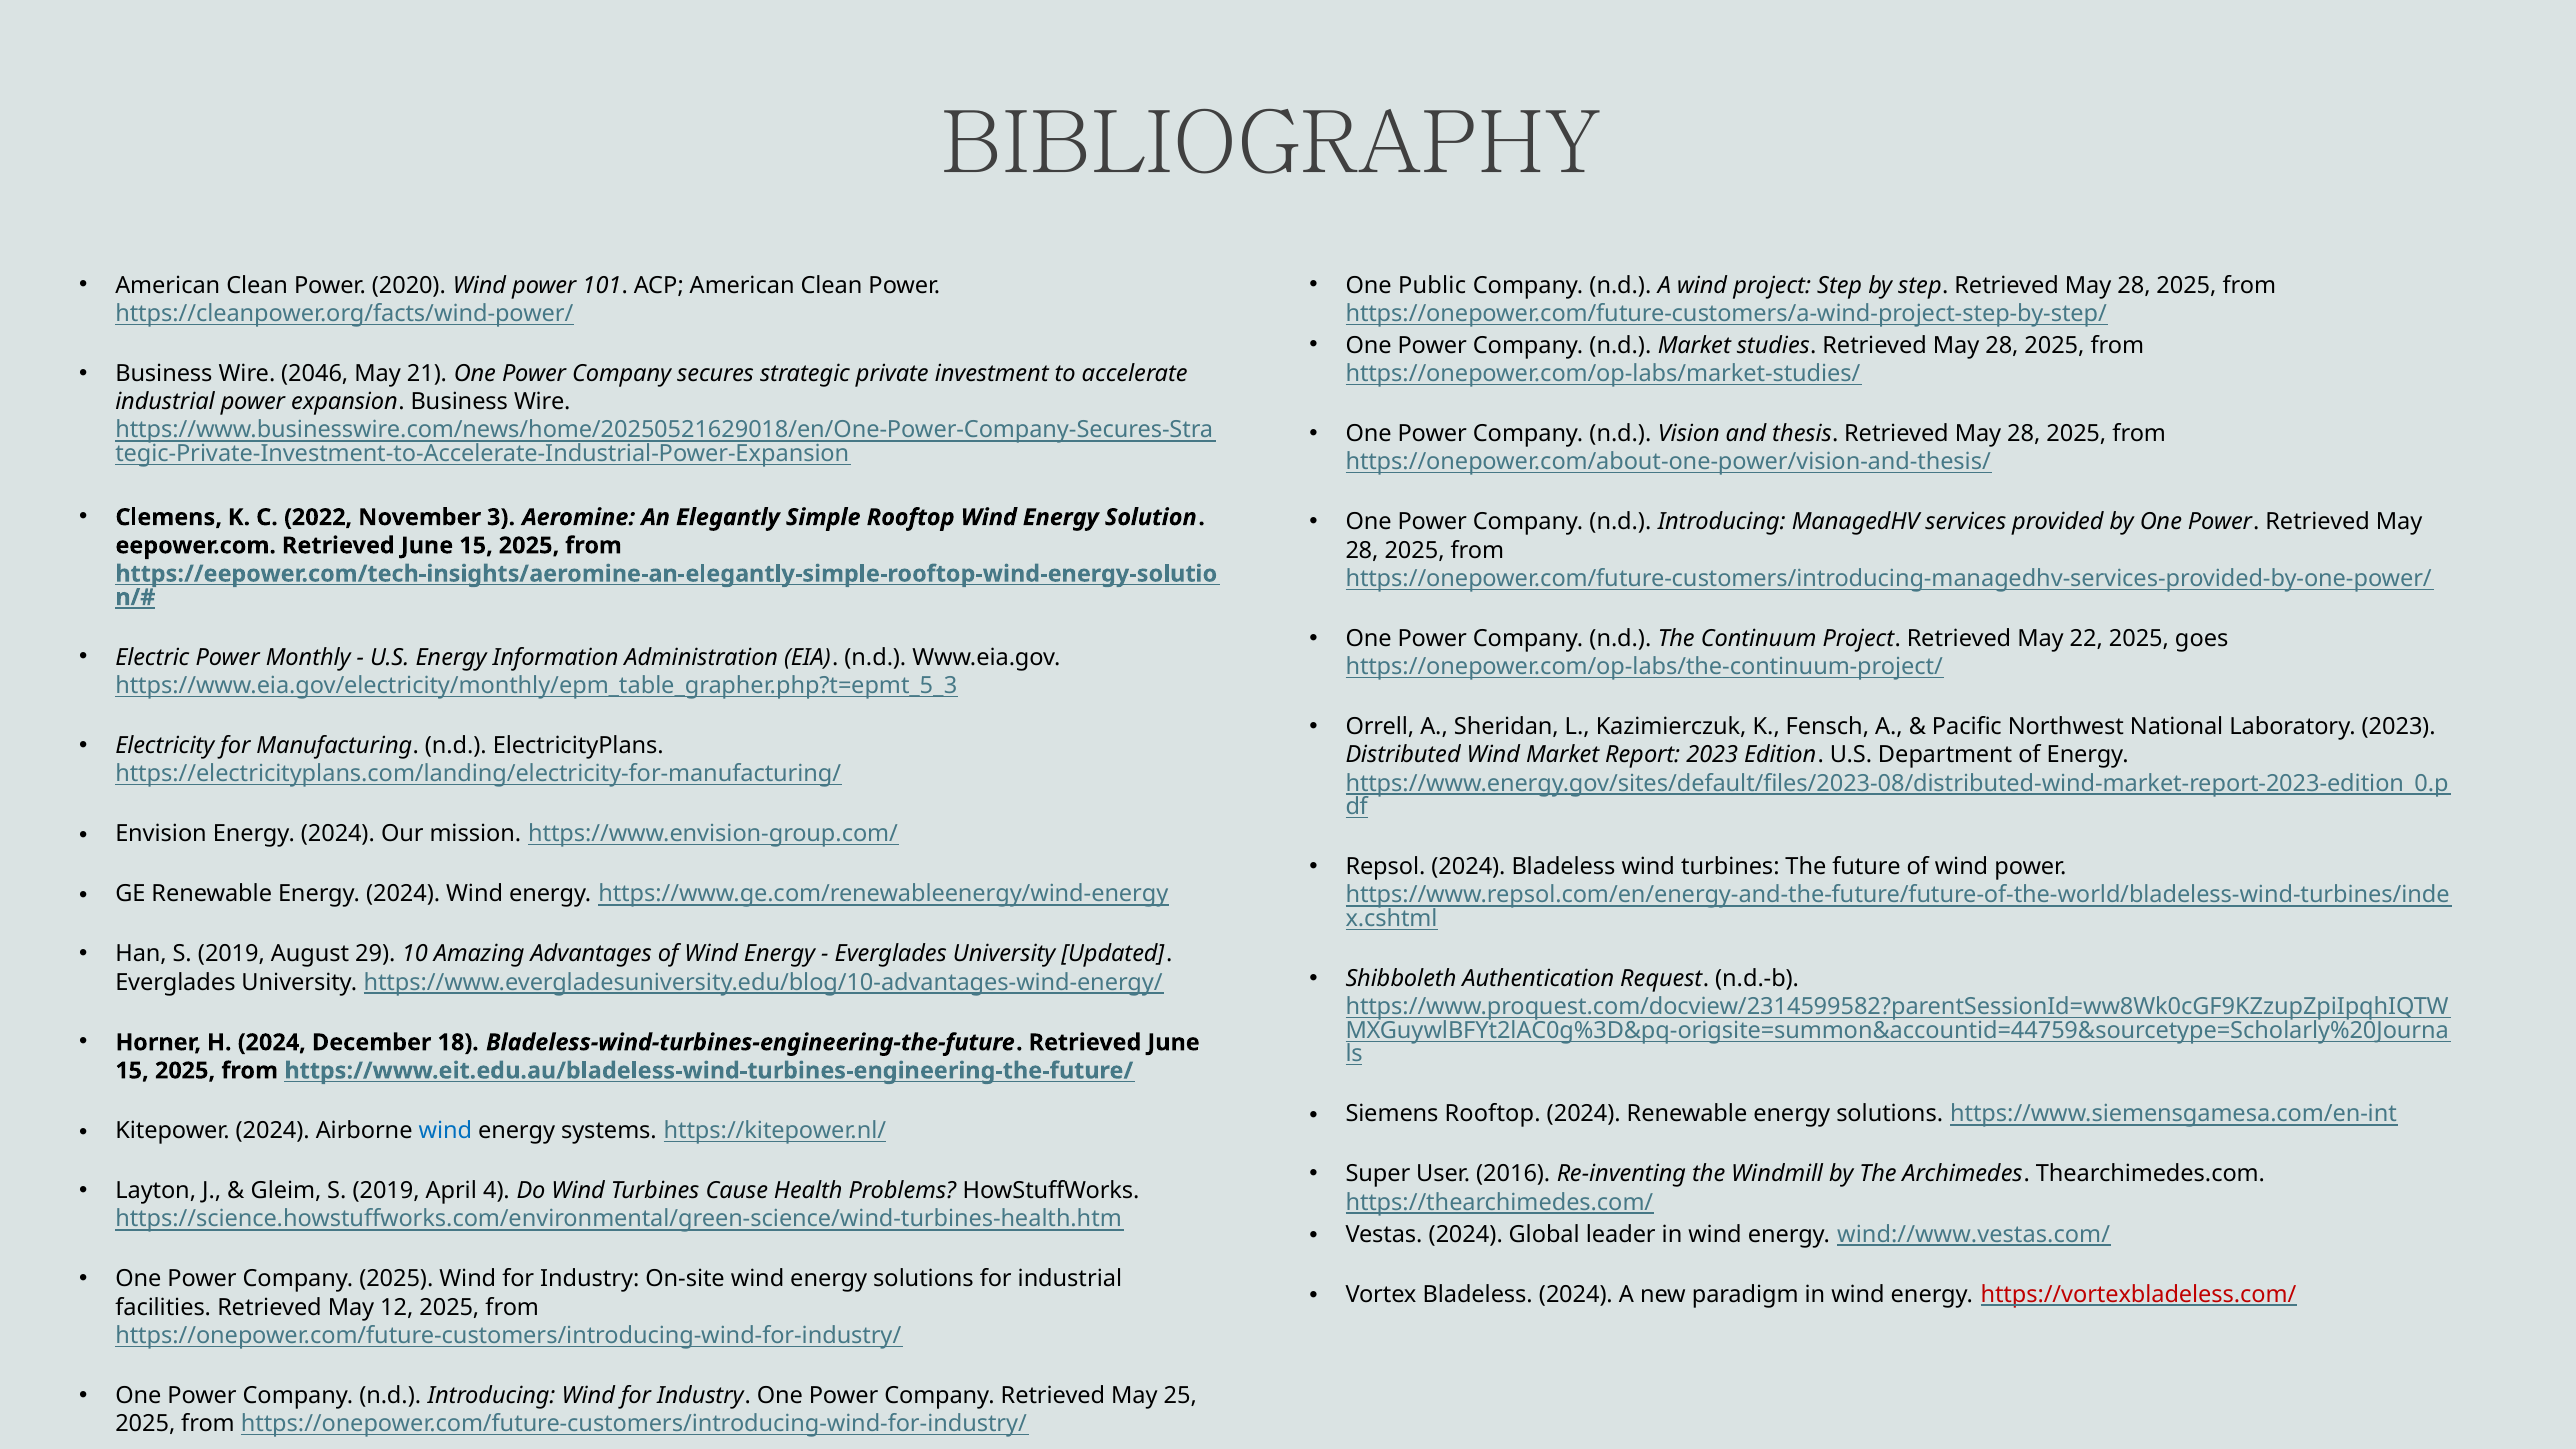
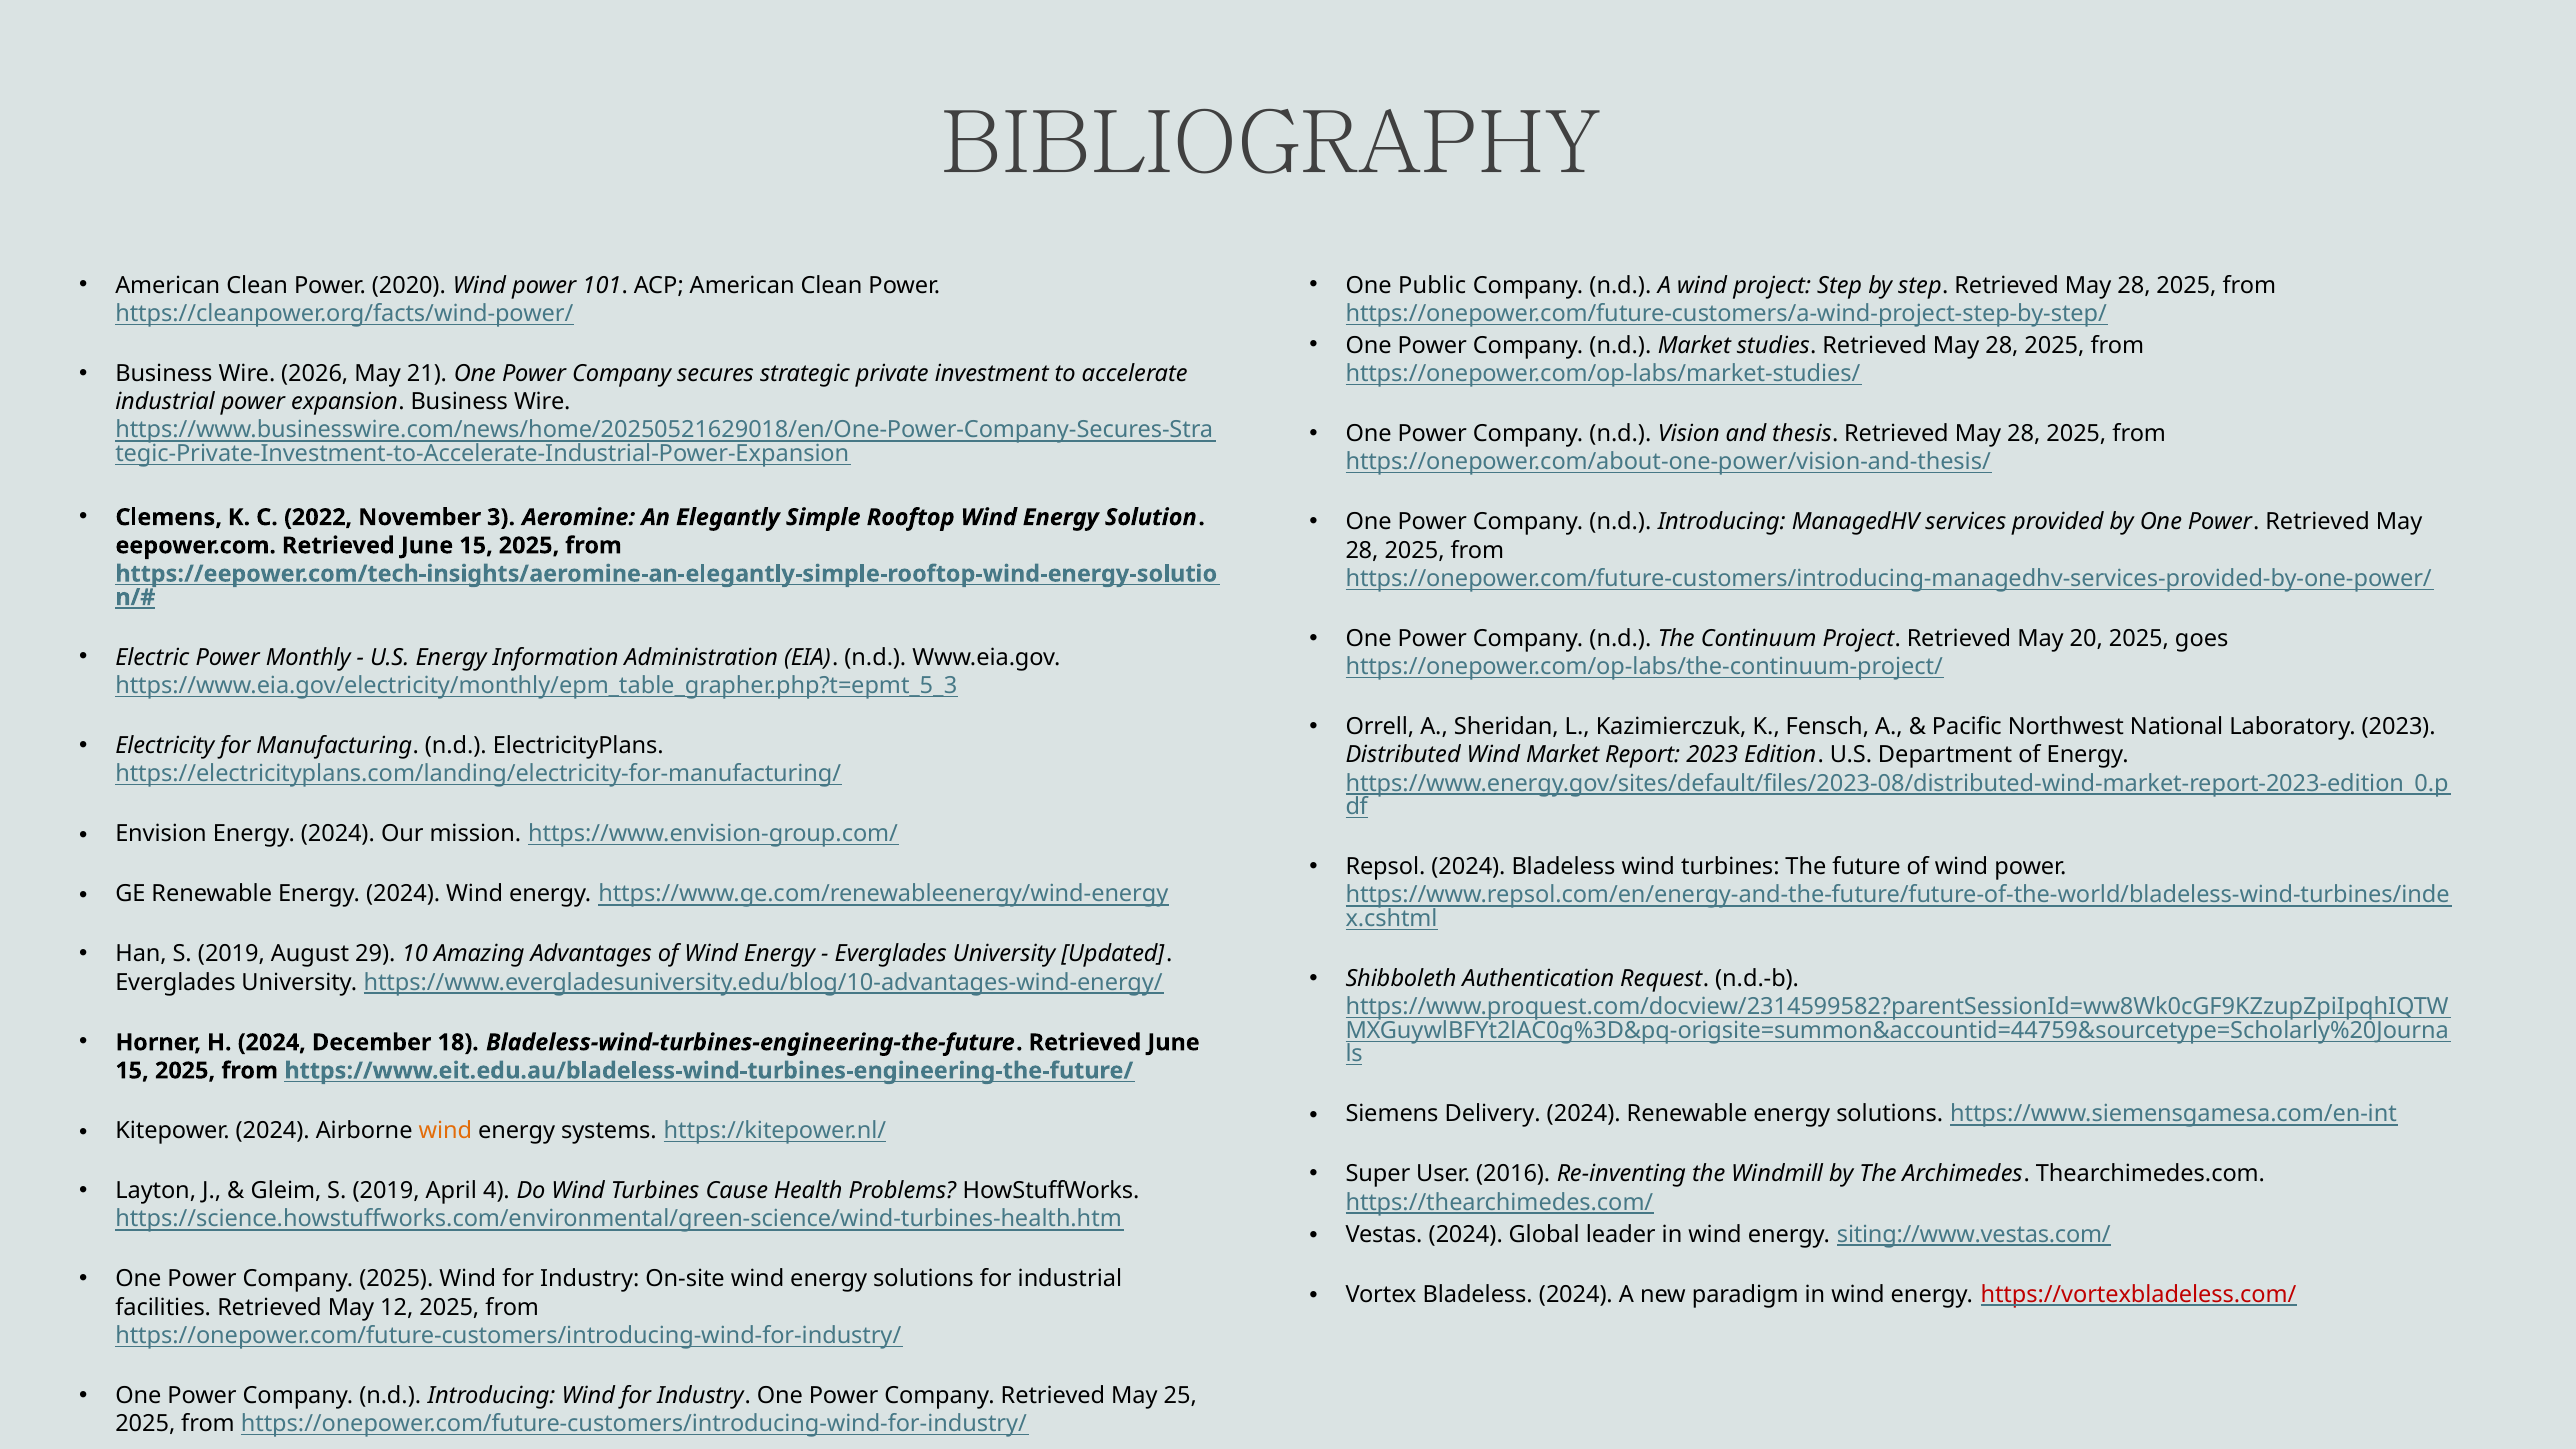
2046: 2046 -> 2026
22: 22 -> 20
Siemens Rooftop: Rooftop -> Delivery
wind at (445, 1131) colour: blue -> orange
wind://www.vestas.com/: wind://www.vestas.com/ -> siting://www.vestas.com/
